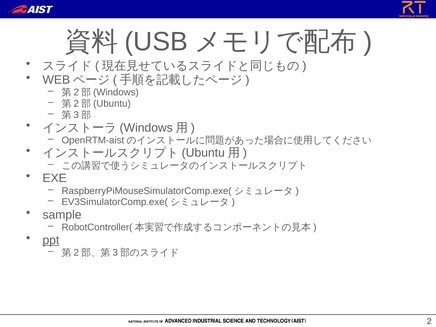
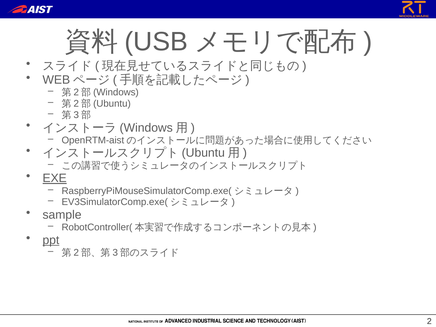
EXE underline: none -> present
